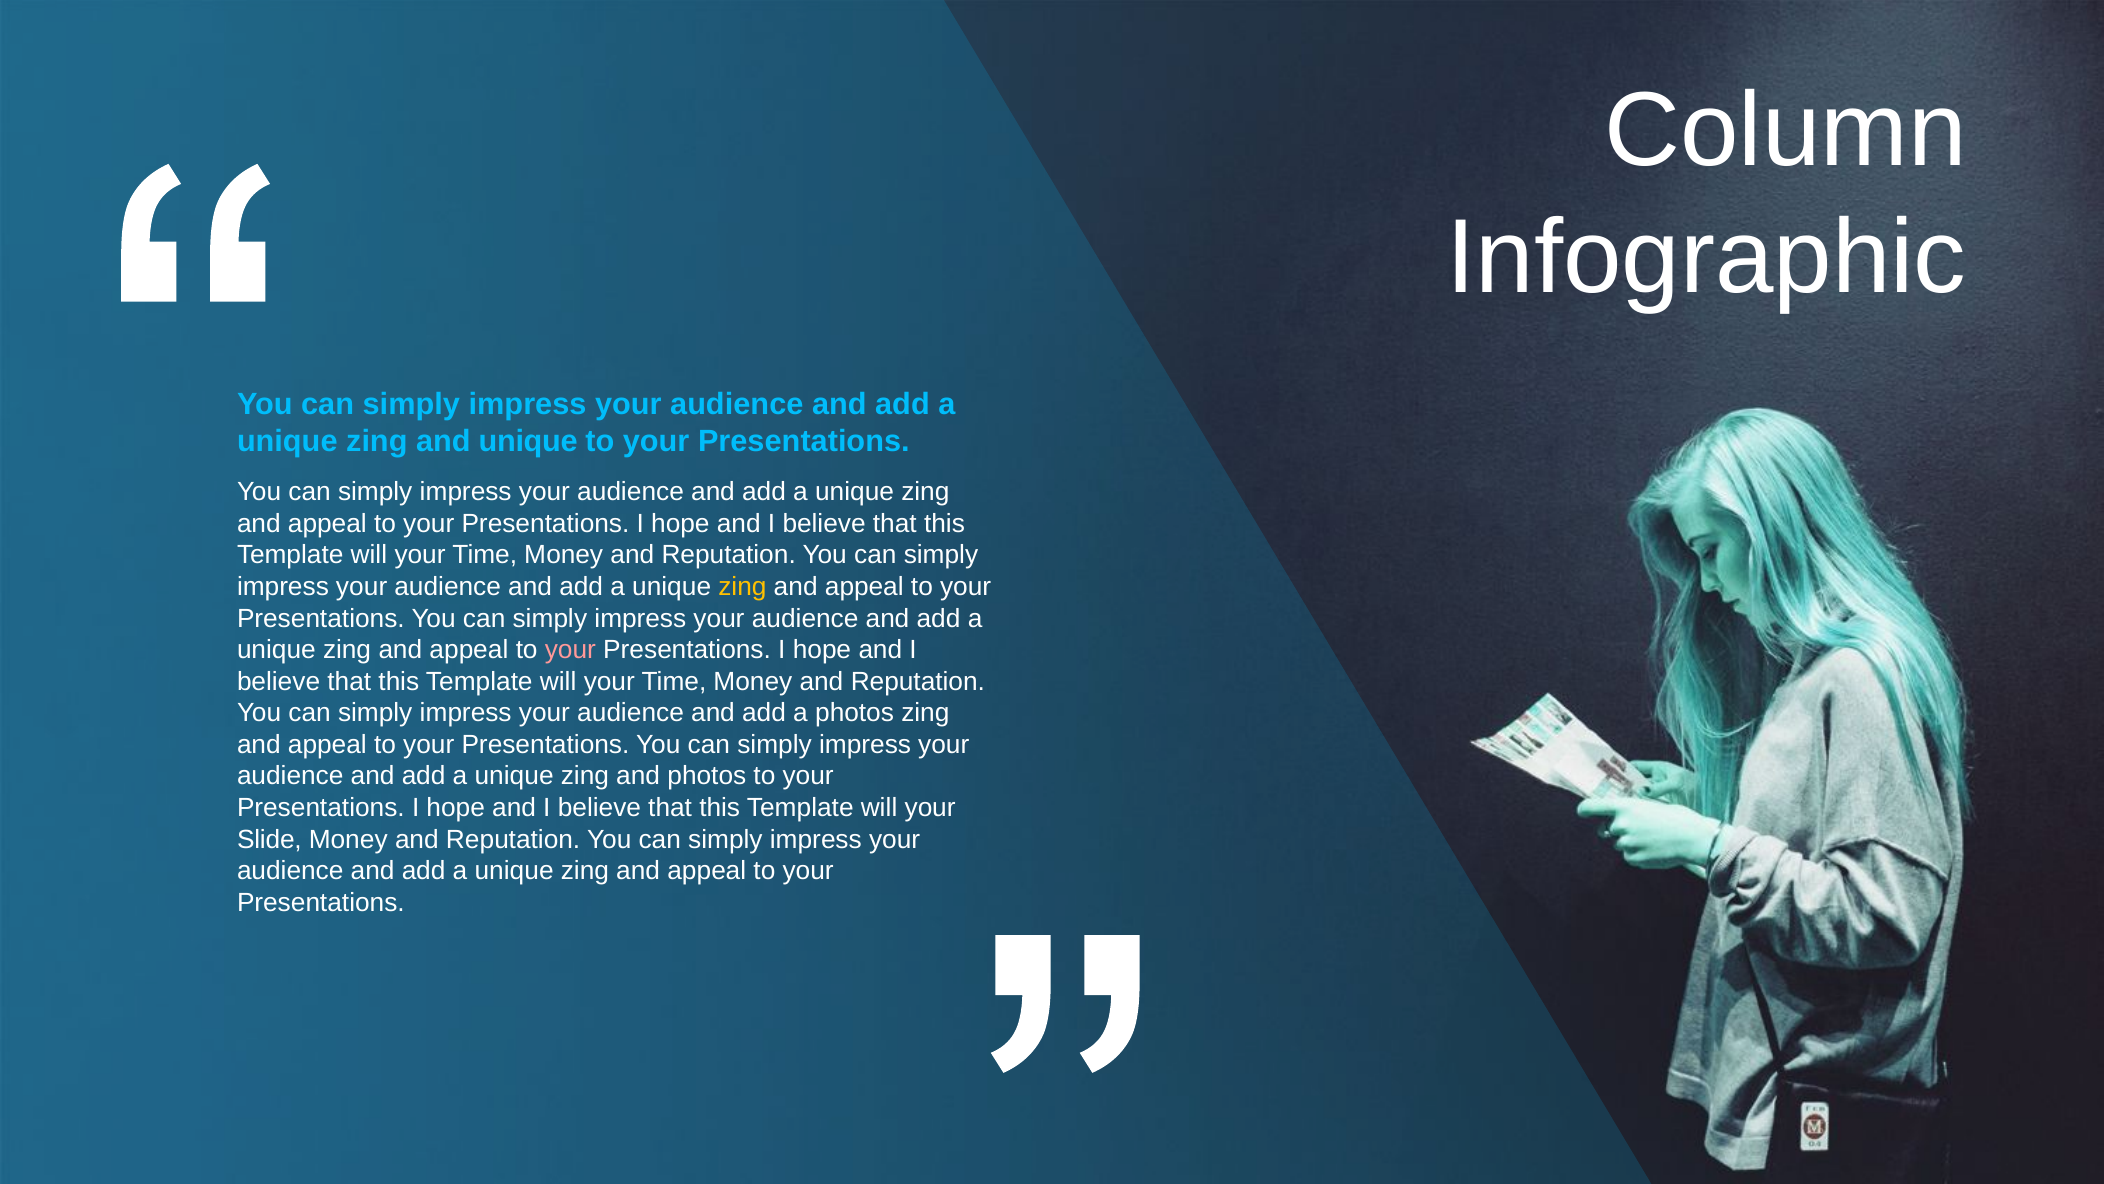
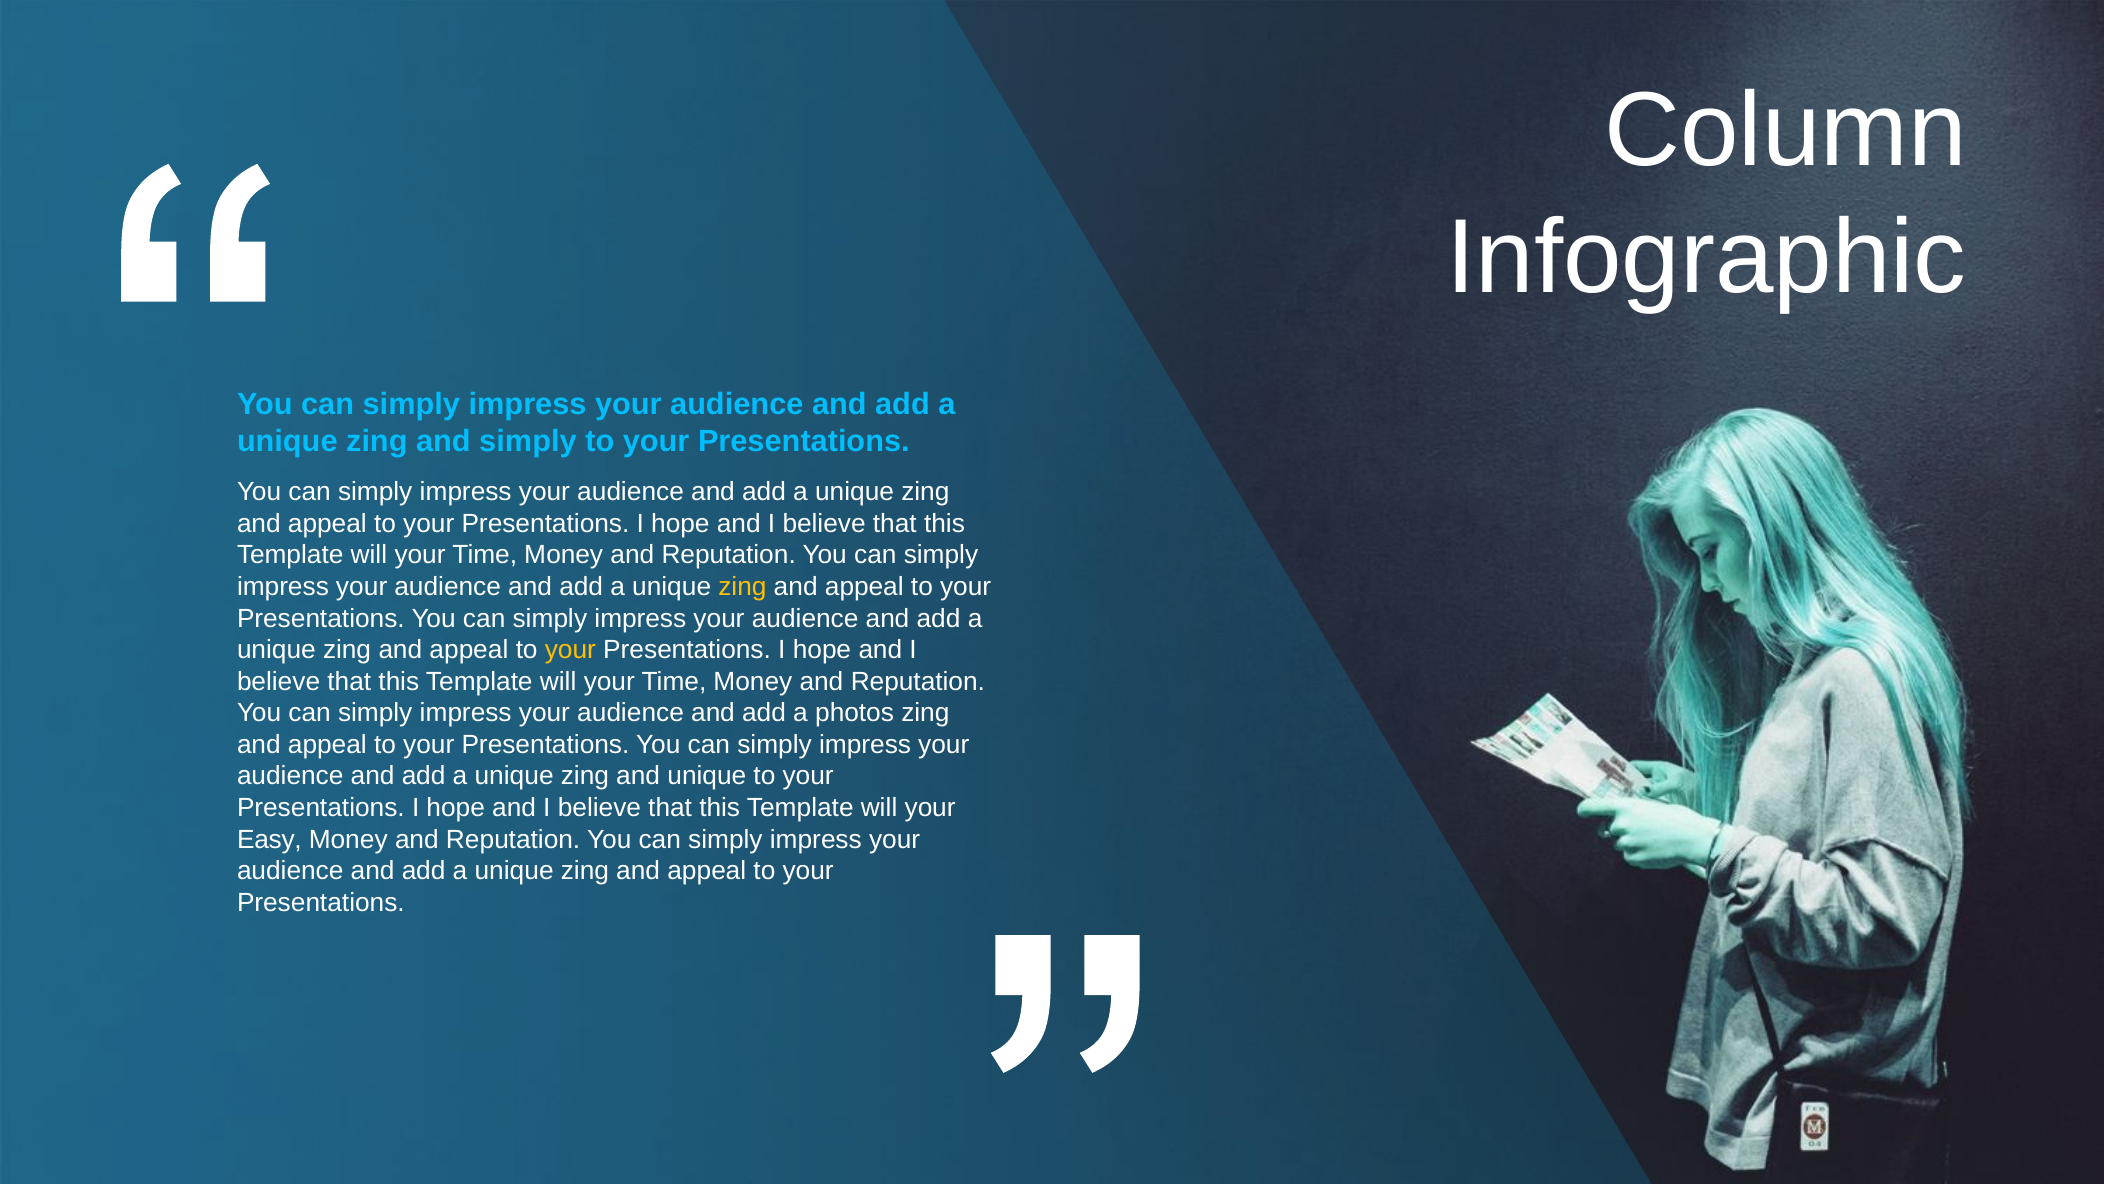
and unique: unique -> simply
your at (570, 650) colour: pink -> yellow
and photos: photos -> unique
Slide: Slide -> Easy
